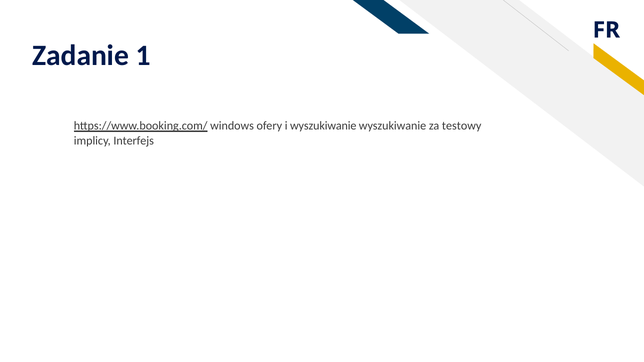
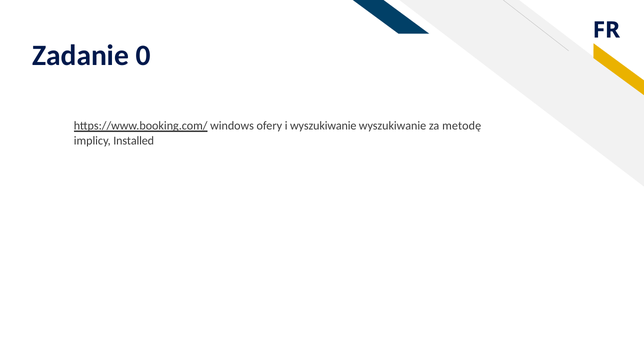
1: 1 -> 0
testowy: testowy -> metodę
Interfejs: Interfejs -> Installed
